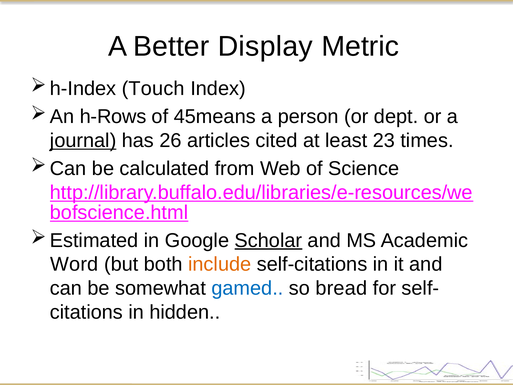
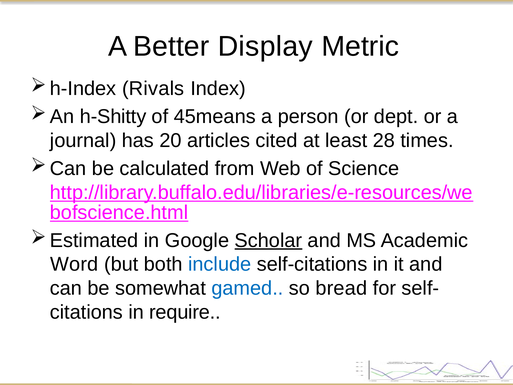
Touch: Touch -> Rivals
h-Rows: h-Rows -> h-Shitty
journal underline: present -> none
26: 26 -> 20
23: 23 -> 28
include colour: orange -> blue
hidden: hidden -> require
